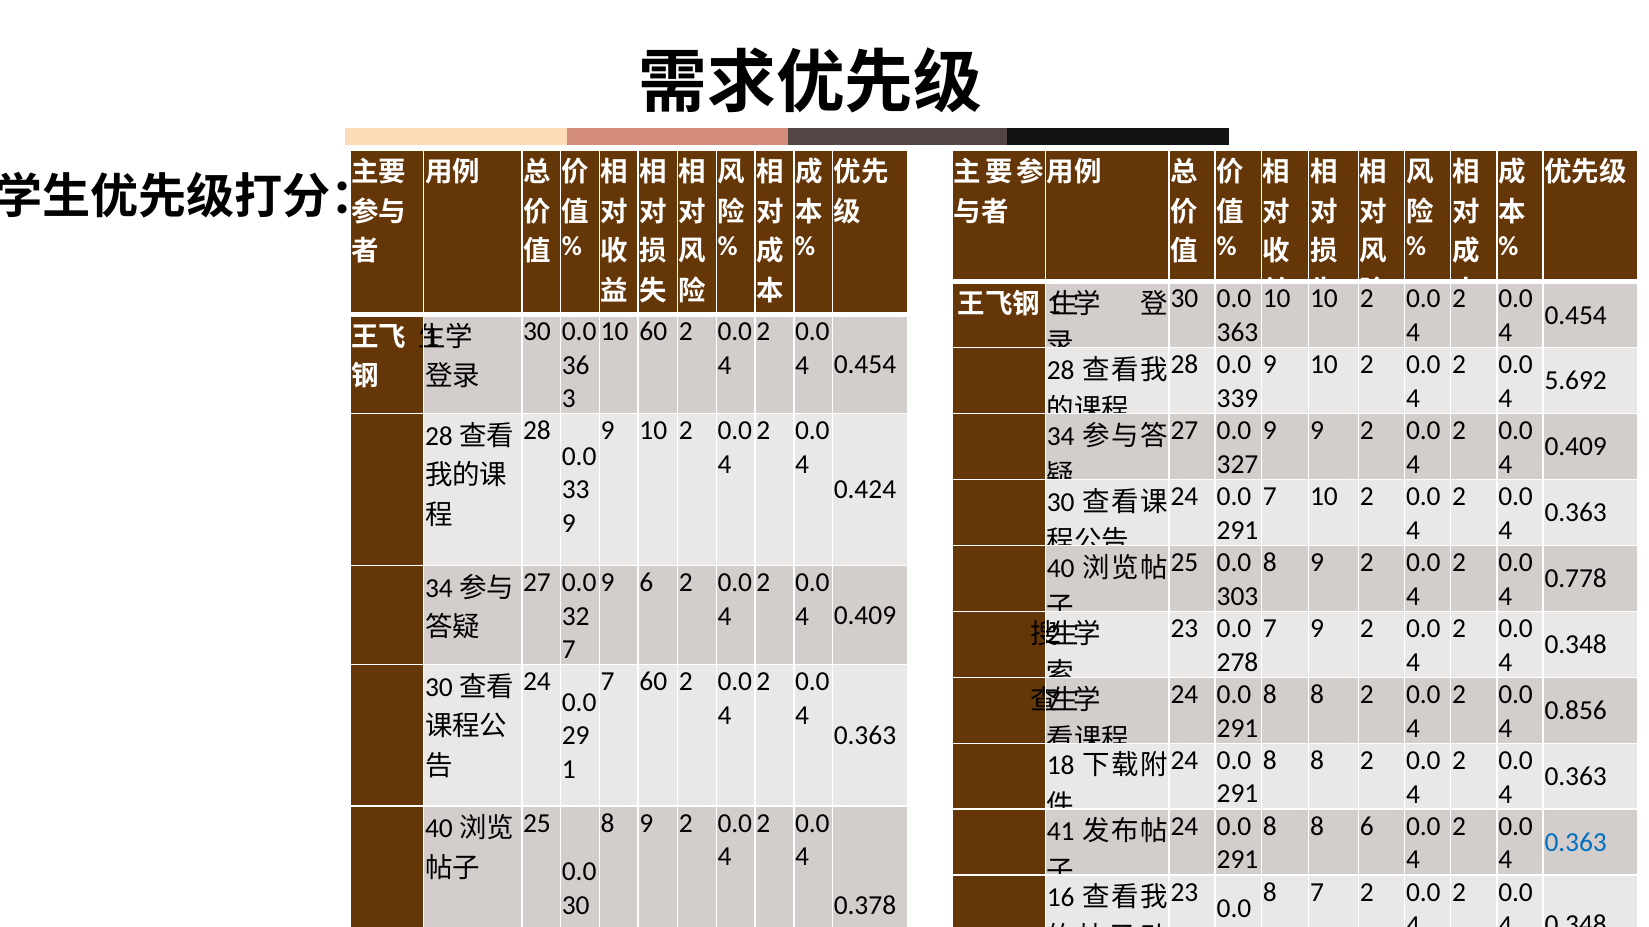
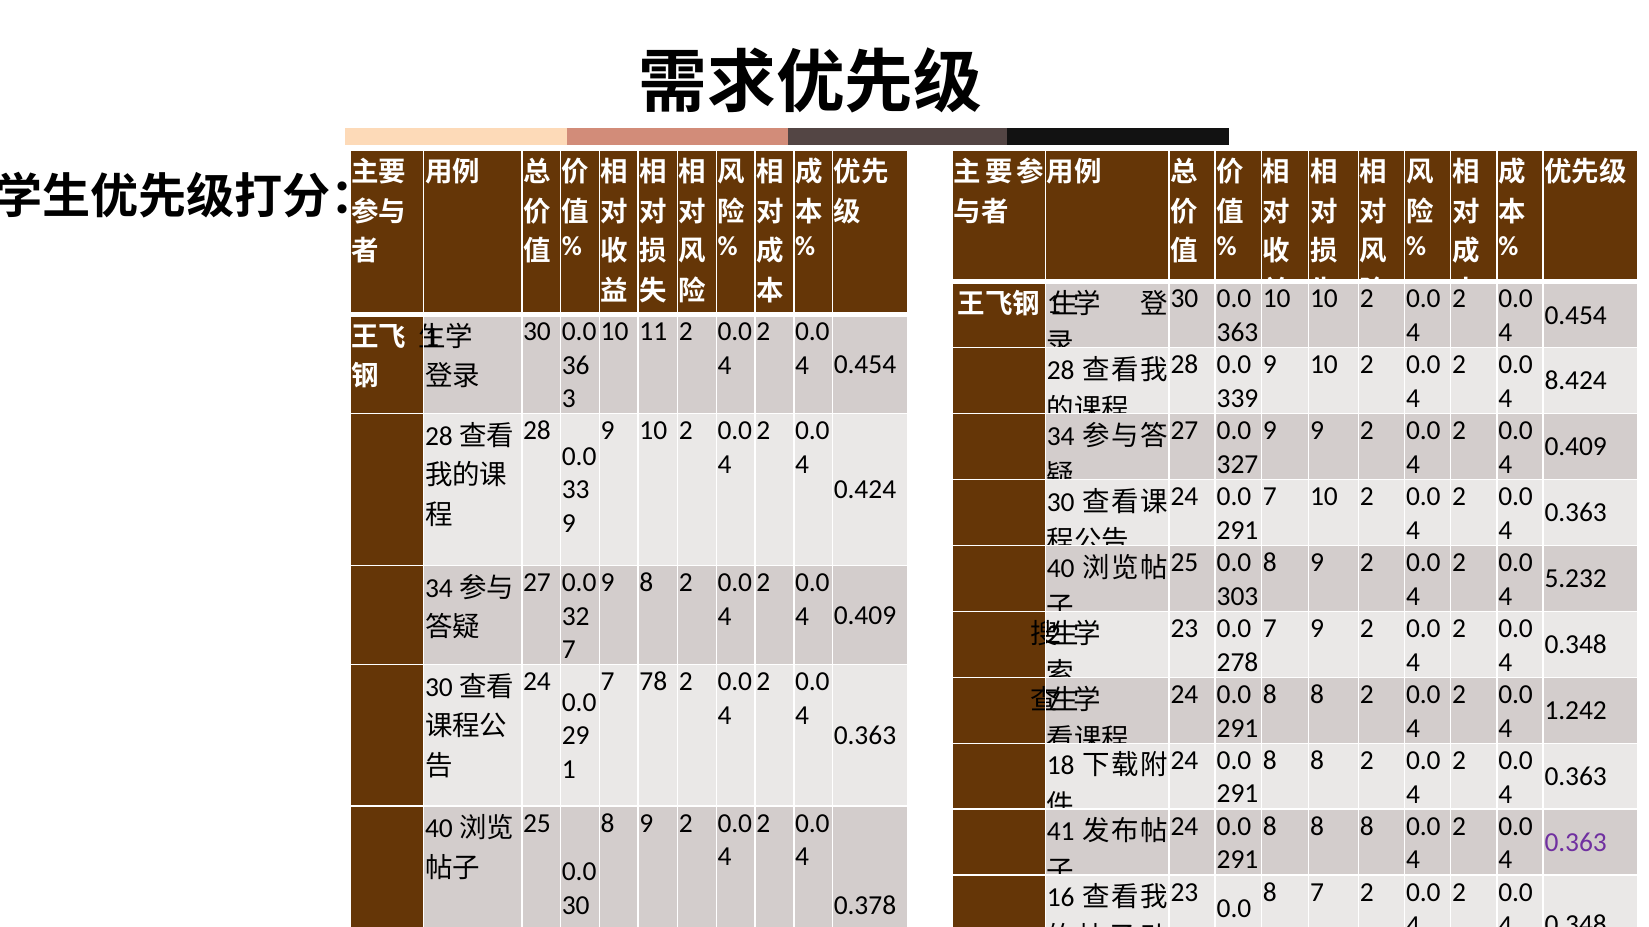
10 60: 60 -> 11
5.692: 5.692 -> 8.424
0.778: 0.778 -> 5.232
9 6: 6 -> 8
7 60: 60 -> 78
0.856: 0.856 -> 1.242
8 8 6: 6 -> 8
0.363 at (1576, 843) colour: blue -> purple
